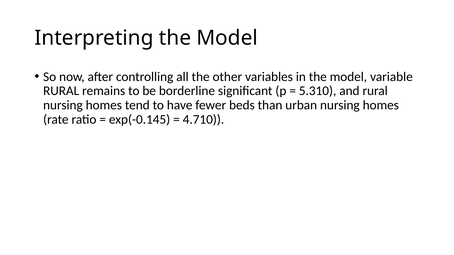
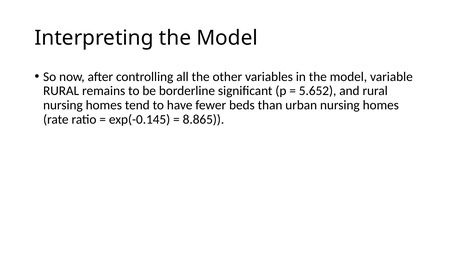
5.310: 5.310 -> 5.652
4.710: 4.710 -> 8.865
